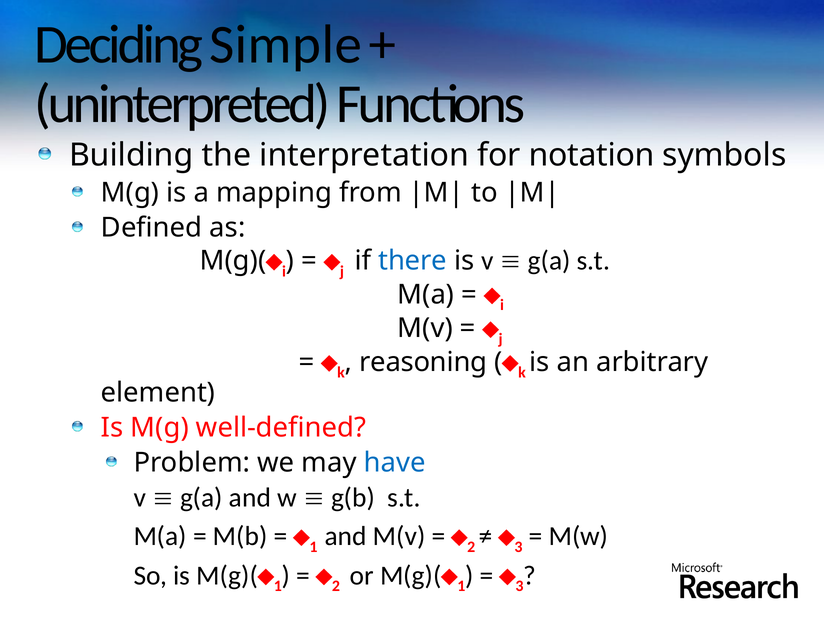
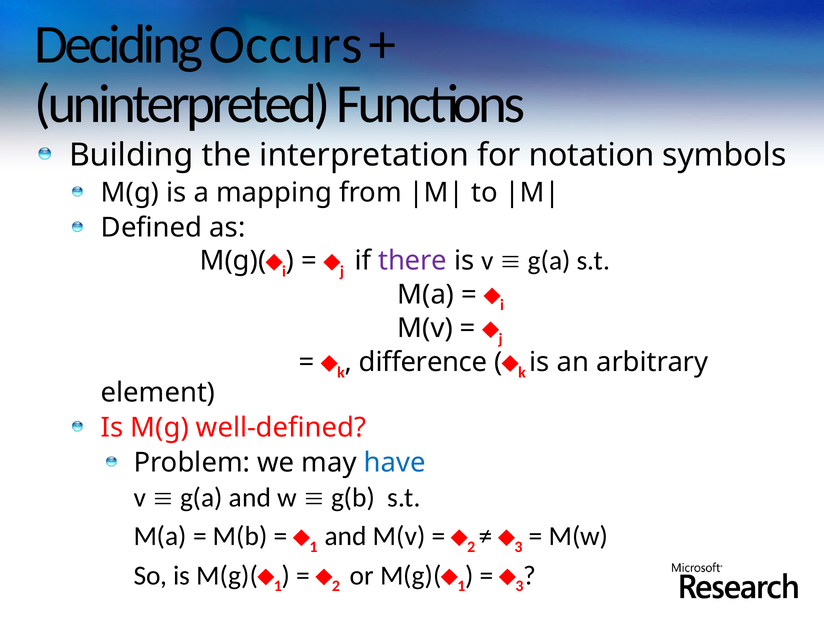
Simple: Simple -> Occurs
there colour: blue -> purple
reasoning: reasoning -> difference
